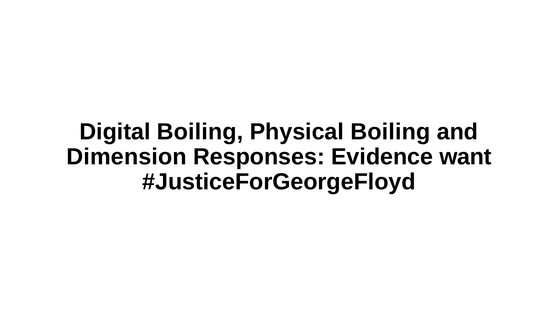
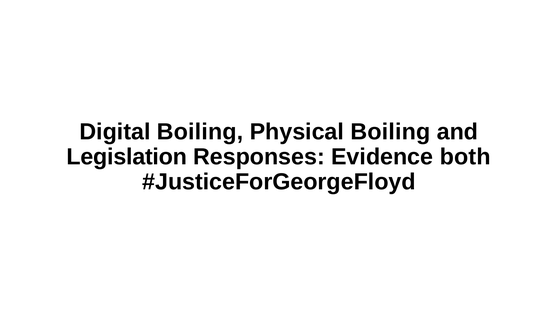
Dimension: Dimension -> Legislation
want: want -> both
